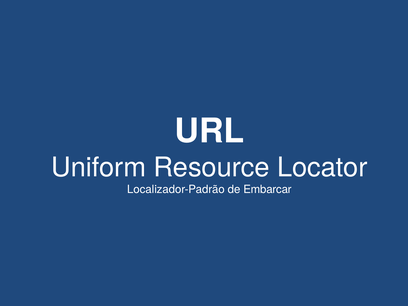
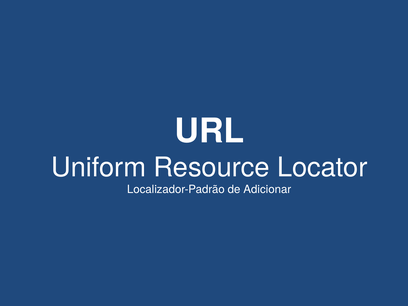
Embarcar: Embarcar -> Adicionar
